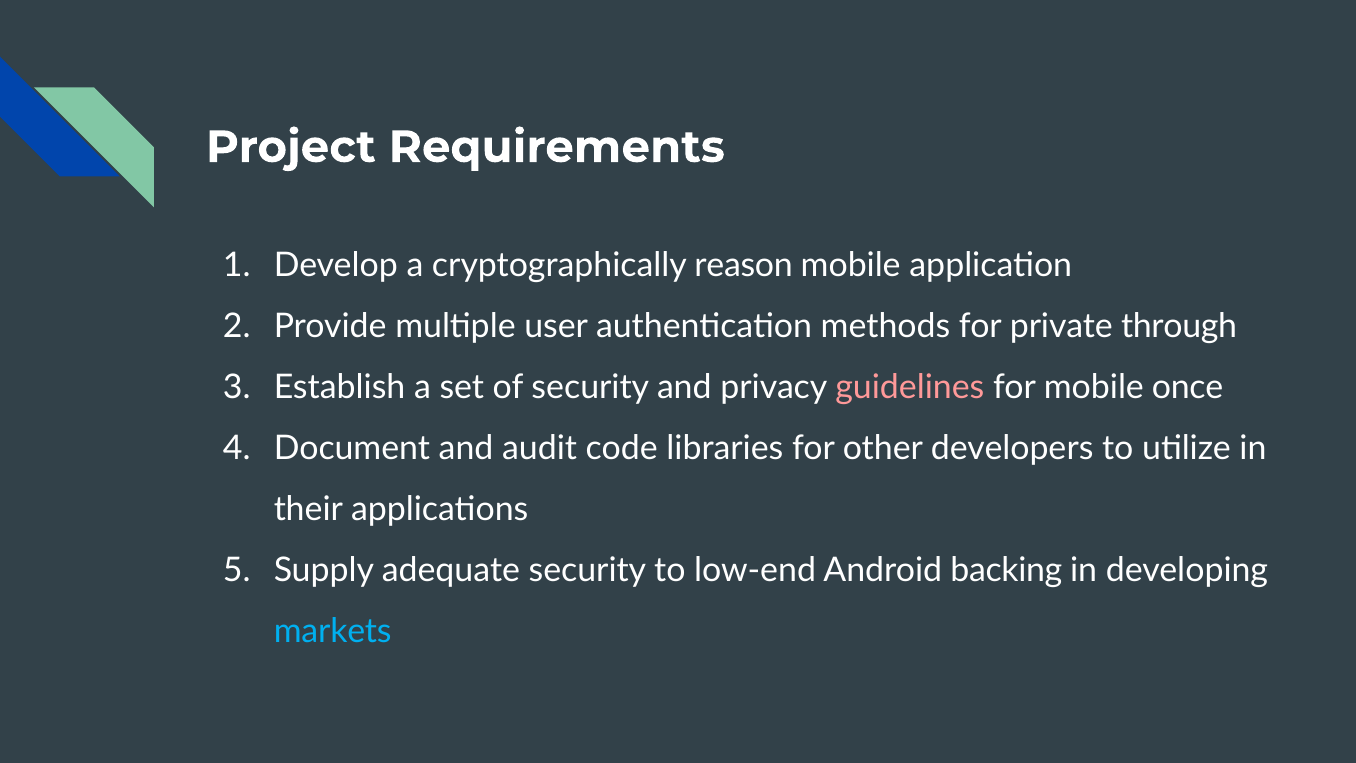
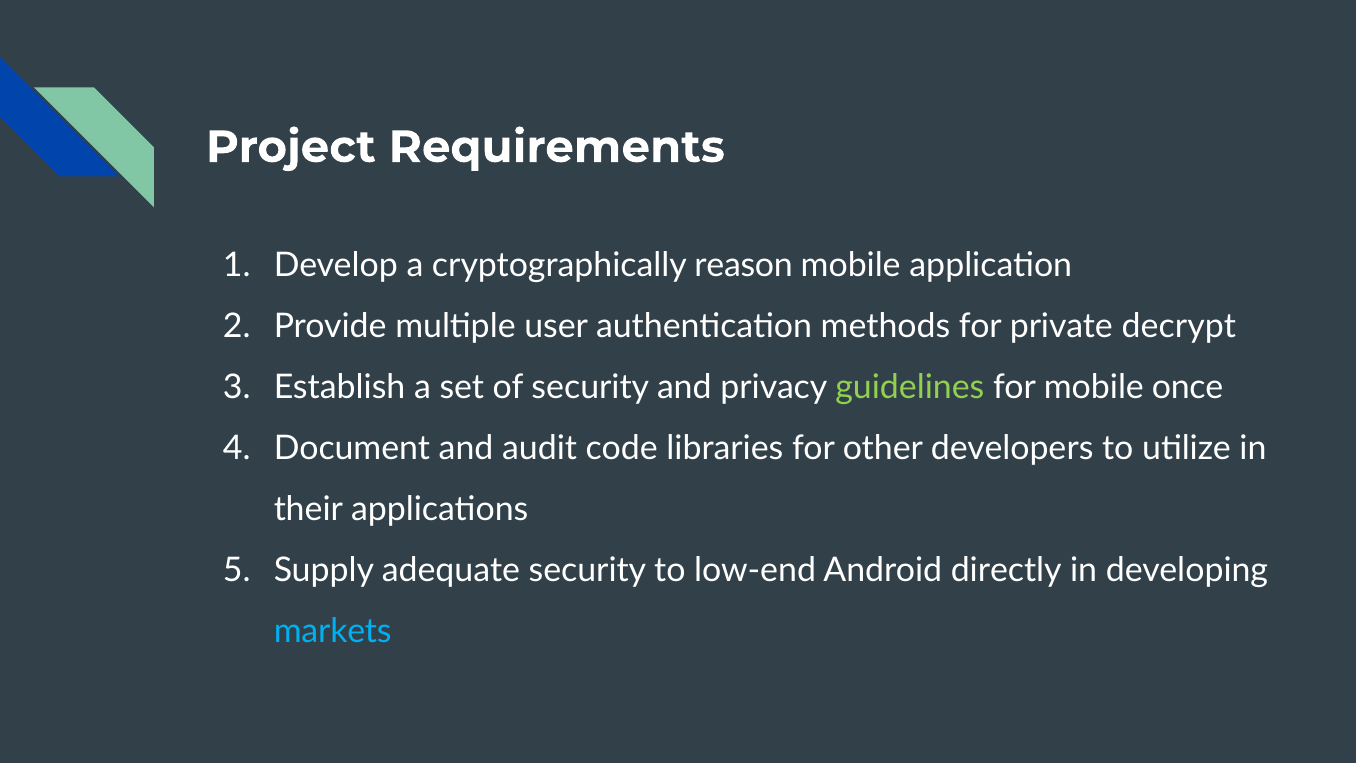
through: through -> decrypt
guidelines colour: pink -> light green
backing: backing -> directly
